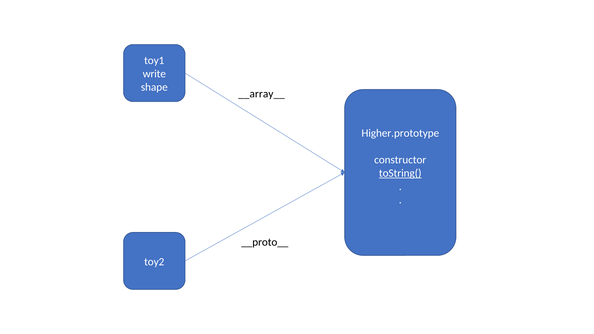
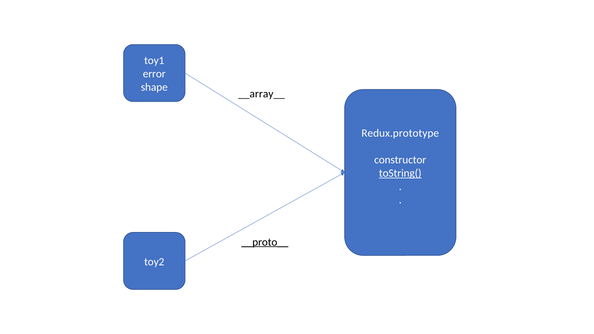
write: write -> error
Higher.prototype: Higher.prototype -> Redux.prototype
__proto__ underline: none -> present
